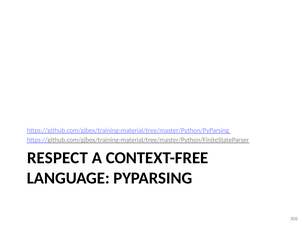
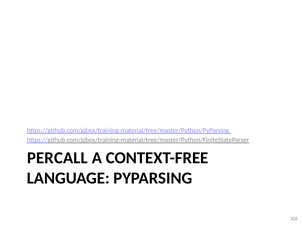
RESPECT: RESPECT -> PERCALL
